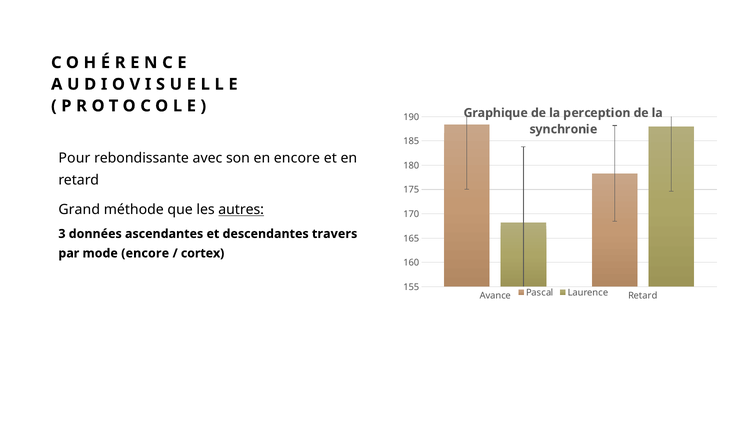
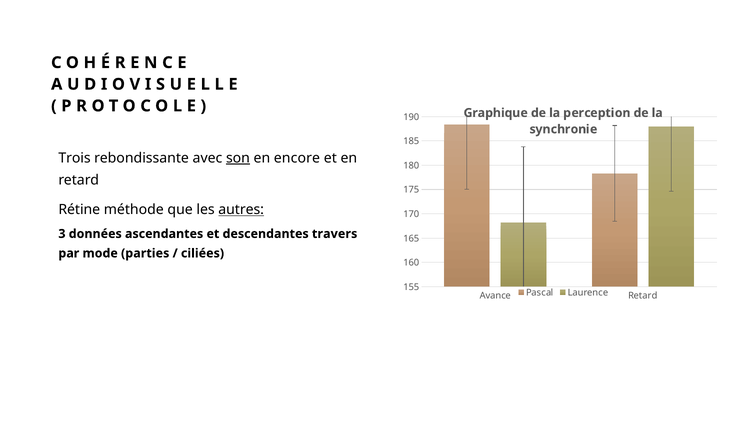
Pour: Pour -> Trois
son underline: none -> present
Grand: Grand -> Rétine
mode encore: encore -> parties
cortex: cortex -> ciliées
